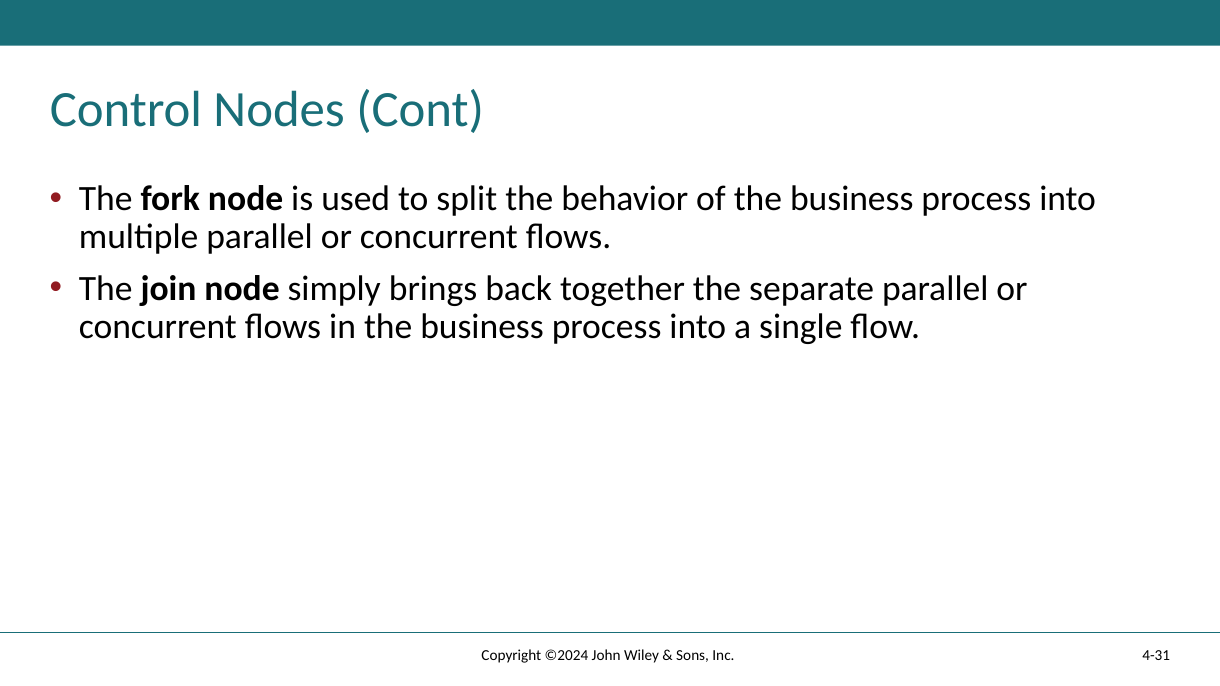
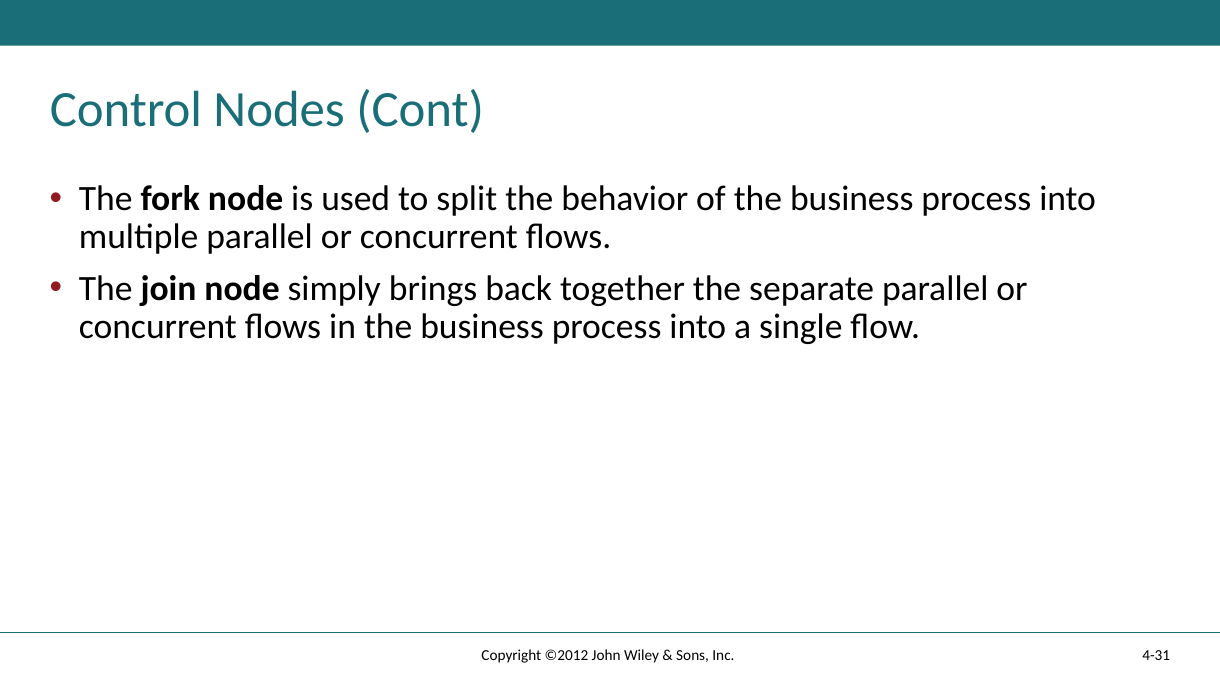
©2024: ©2024 -> ©2012
